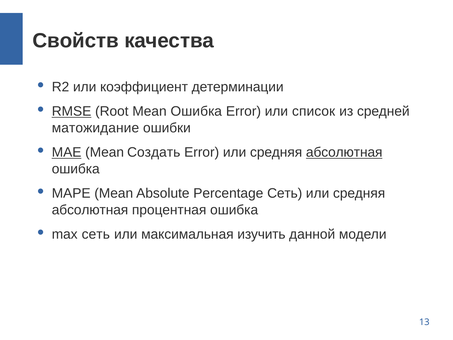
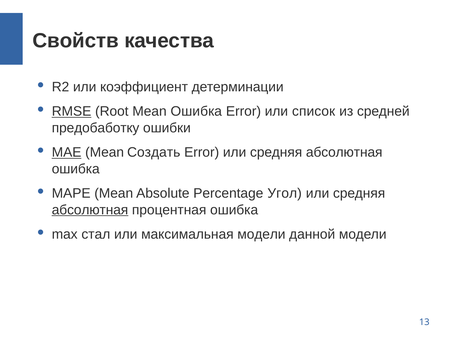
матожидание: матожидание -> предобаботку
абсолютная at (344, 152) underline: present -> none
Percentage Сеть: Сеть -> Угол
абсолютная at (90, 210) underline: none -> present
max сеть: сеть -> стал
максимальная изучить: изучить -> модели
